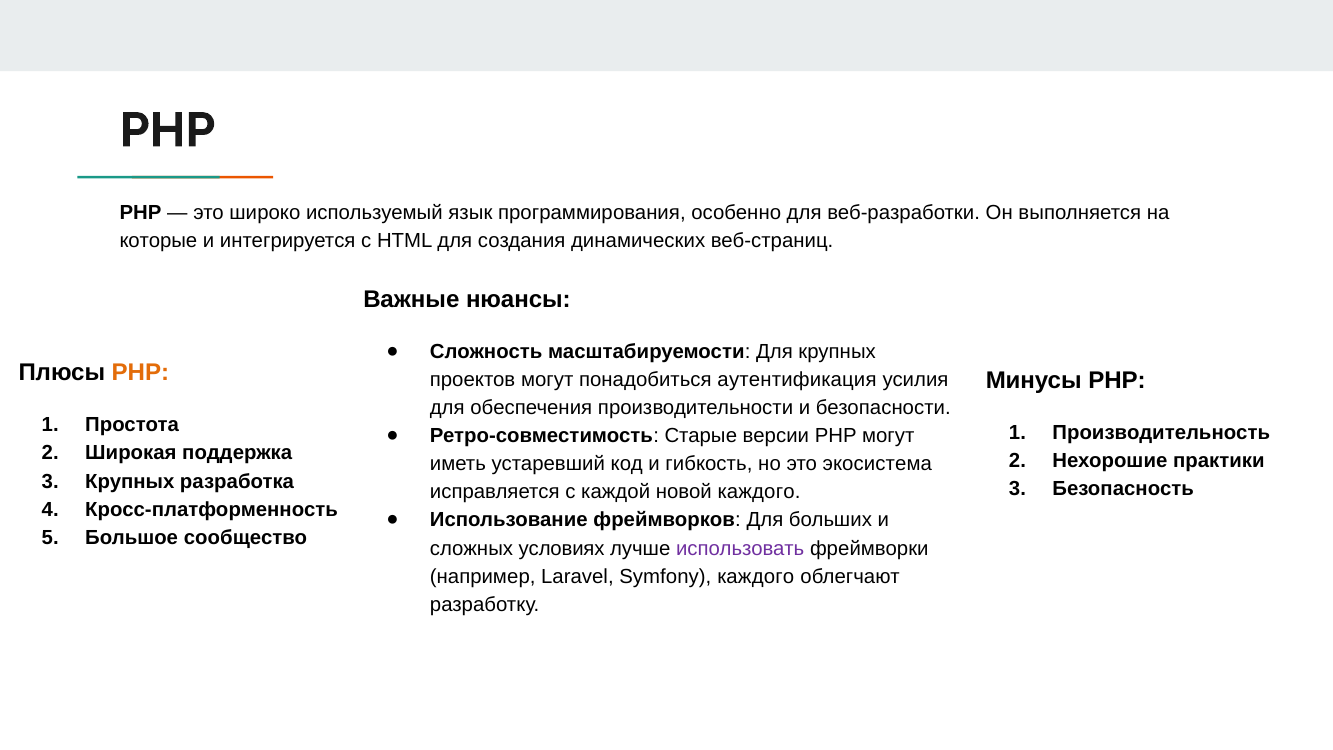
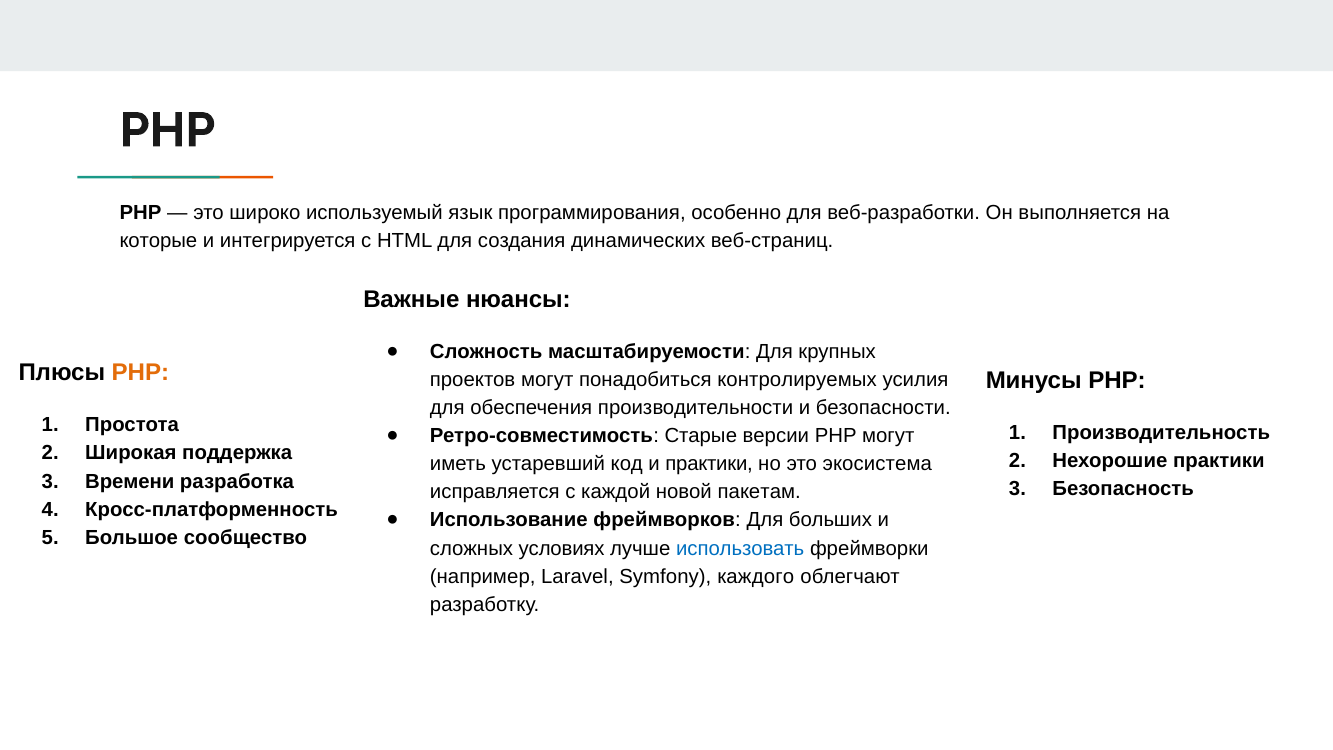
аутентификация: аутентификация -> контролируемых
и гибкость: гибкость -> практики
Крупных at (130, 481): Крупных -> Времени
новой каждого: каждого -> пакетам
использовать colour: purple -> blue
